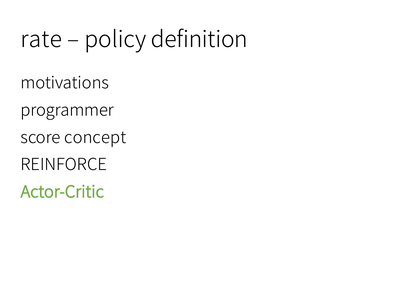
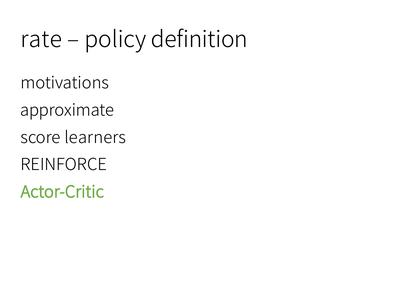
programmer: programmer -> approximate
concept: concept -> learners
